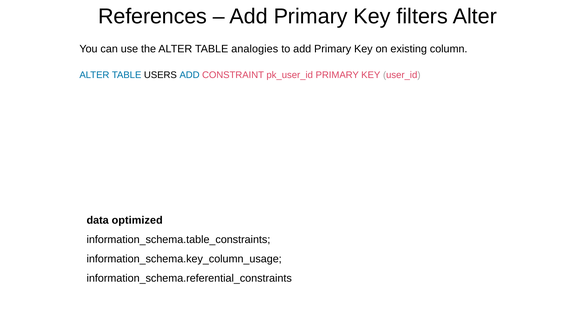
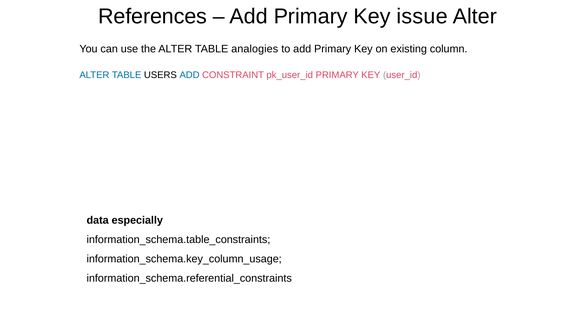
filters: filters -> issue
optimized: optimized -> especially
